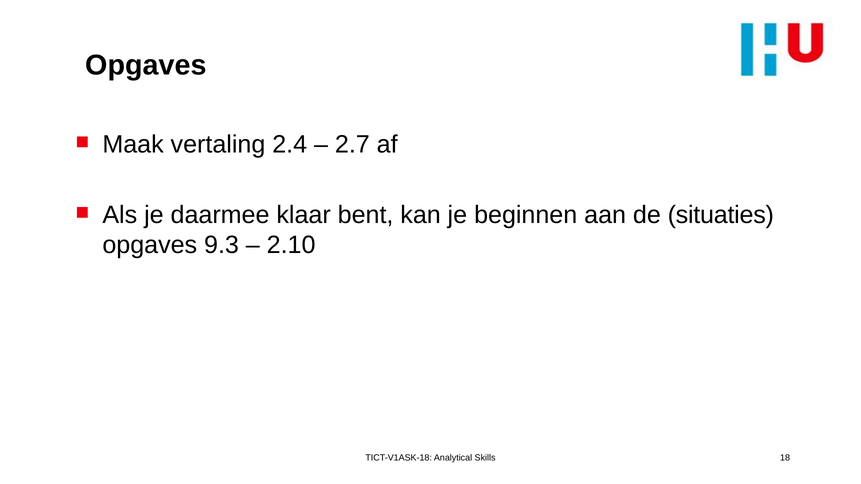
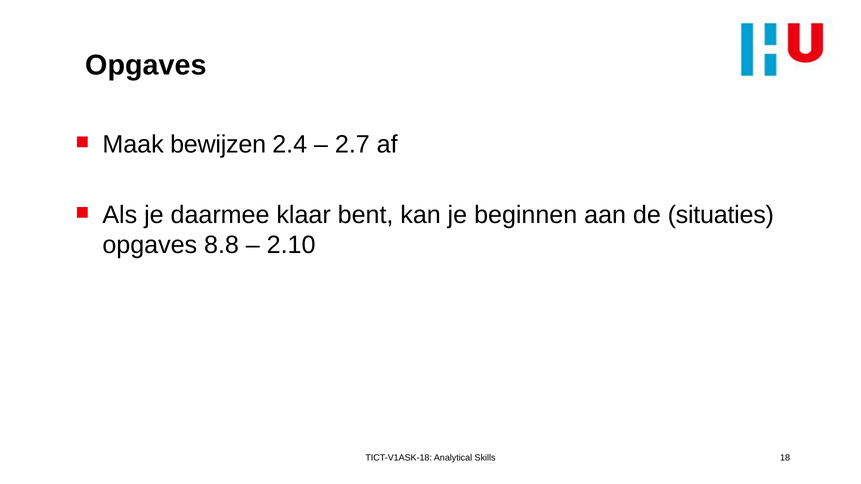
vertaling: vertaling -> bewijzen
9.3: 9.3 -> 8.8
